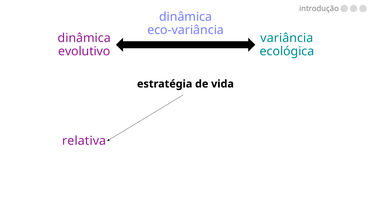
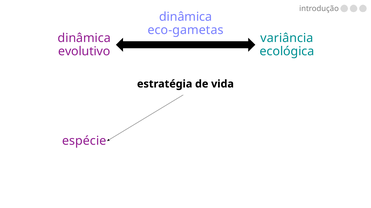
eco-variância: eco-variância -> eco-gametas
relativa: relativa -> espécie
